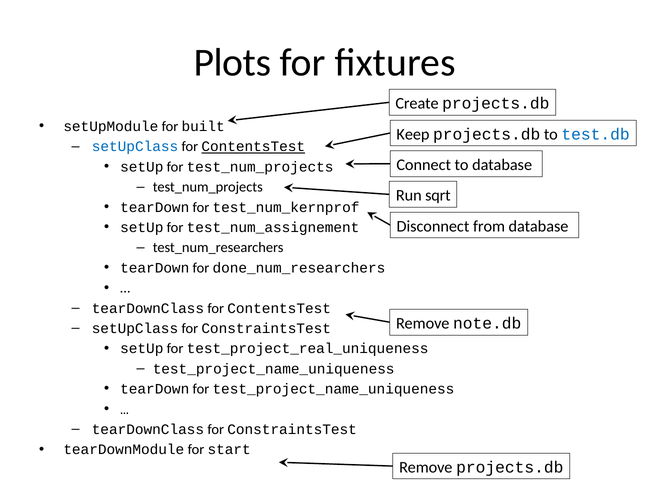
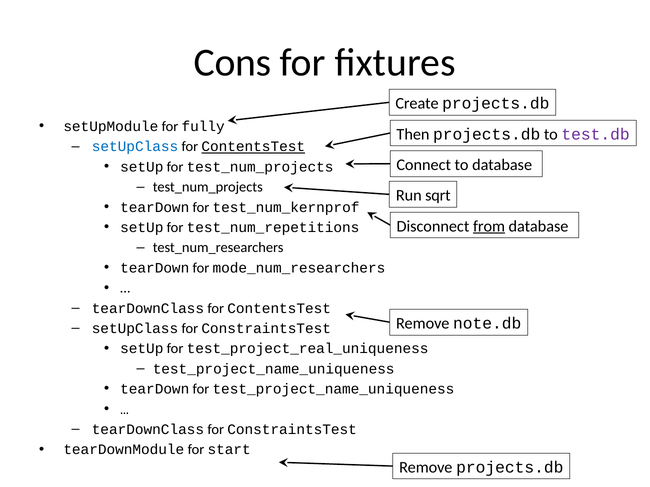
Plots: Plots -> Cons
built: built -> fully
Keep: Keep -> Then
test.db colour: blue -> purple
from underline: none -> present
test_num_assignement: test_num_assignement -> test_num_repetitions
done_num_researchers: done_num_researchers -> mode_num_researchers
